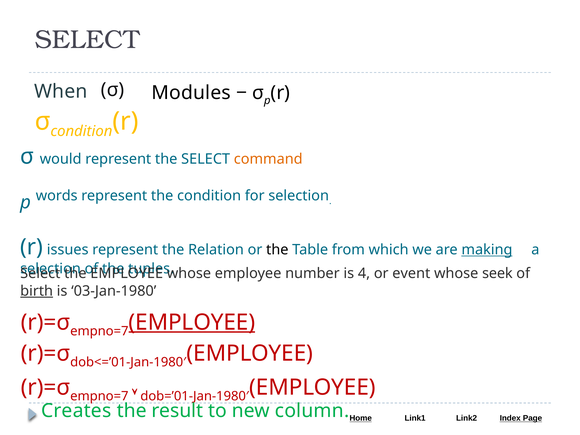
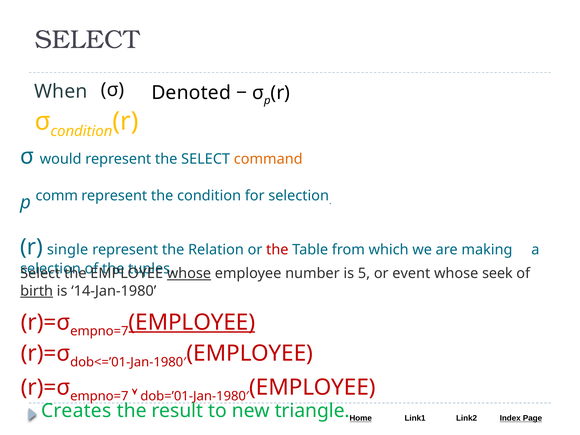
Modules: Modules -> Denoted
words: words -> comm
issues: issues -> single
the at (277, 250) colour: black -> red
making underline: present -> none
whose at (189, 274) underline: none -> present
4: 4 -> 5
03-Jan-1980: 03-Jan-1980 -> 14-Jan-1980
column: column -> triangle
